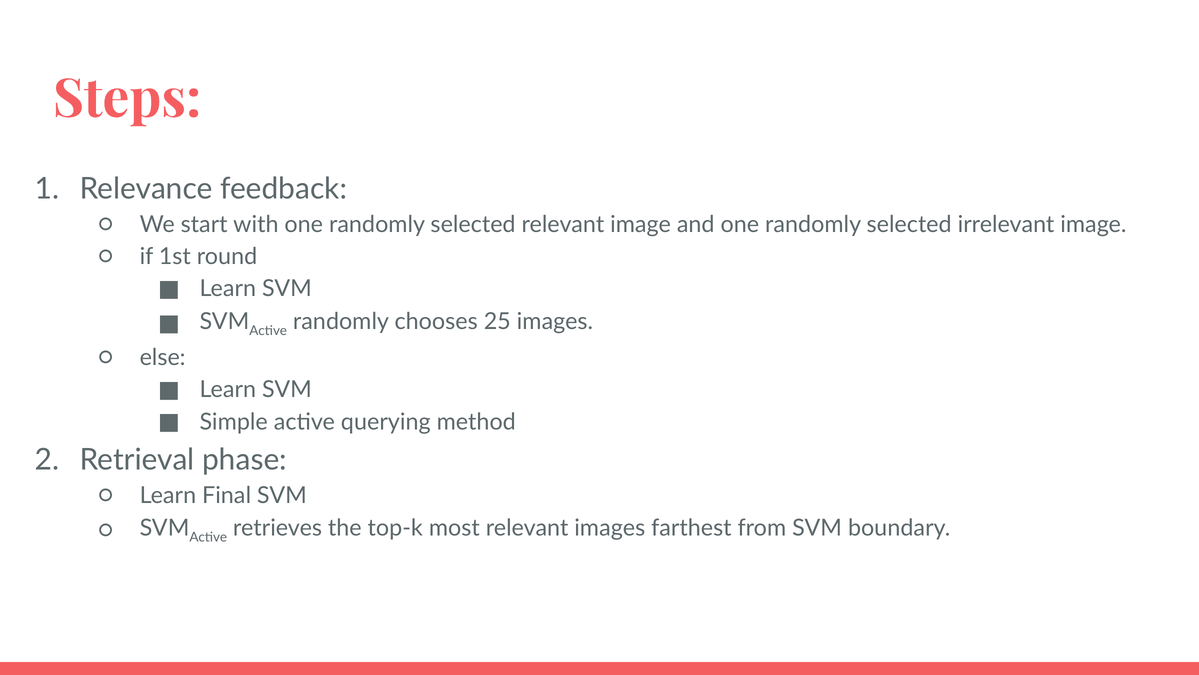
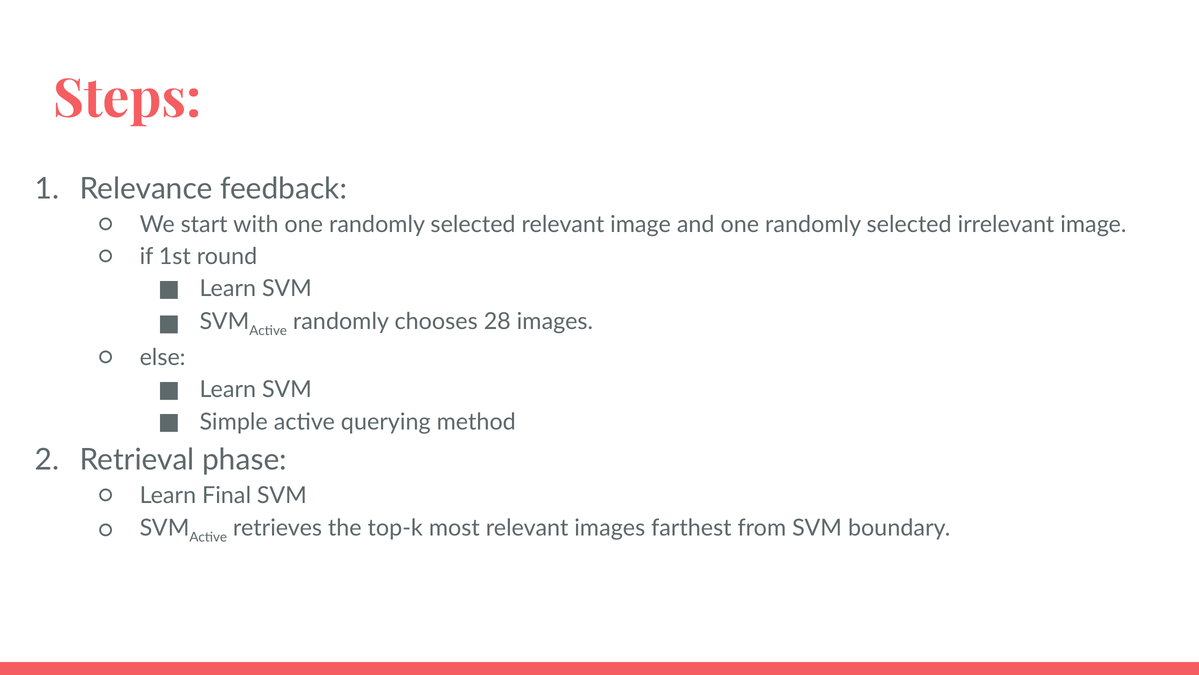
25: 25 -> 28
